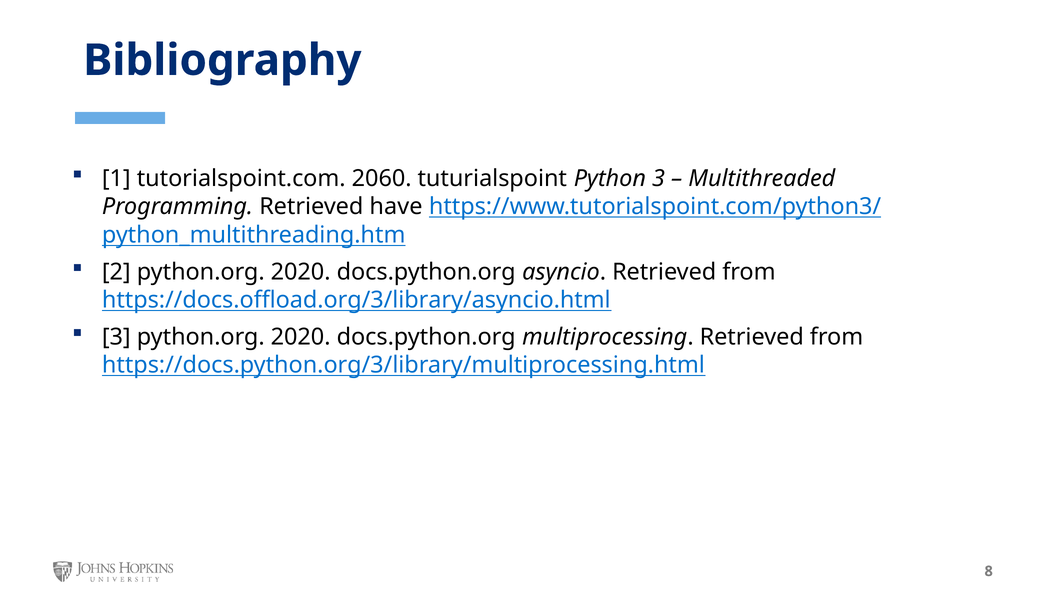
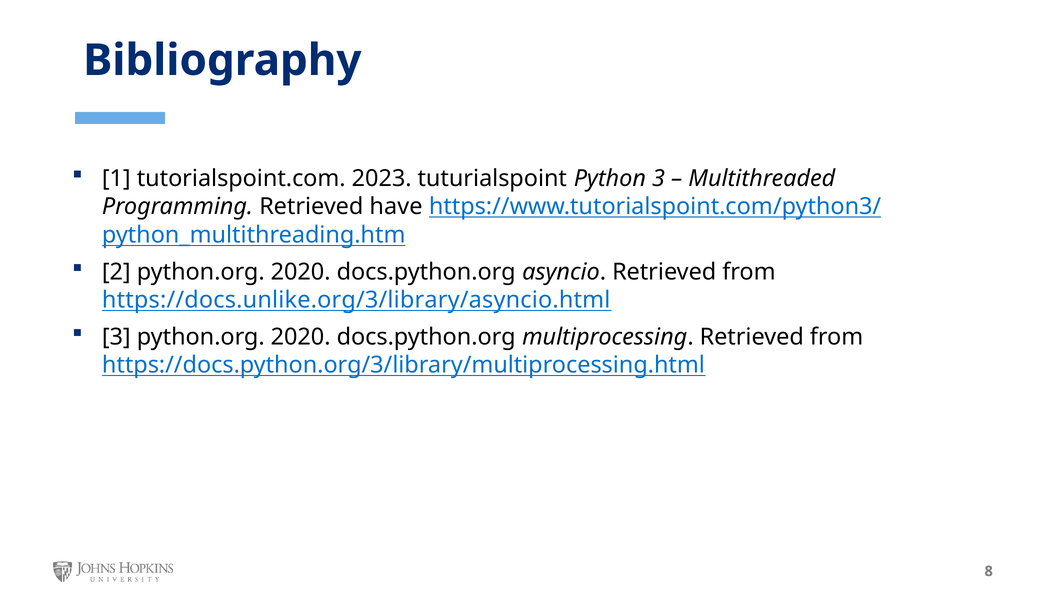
2060: 2060 -> 2023
https://docs.offload.org/3/library/asyncio.html: https://docs.offload.org/3/library/asyncio.html -> https://docs.unlike.org/3/library/asyncio.html
